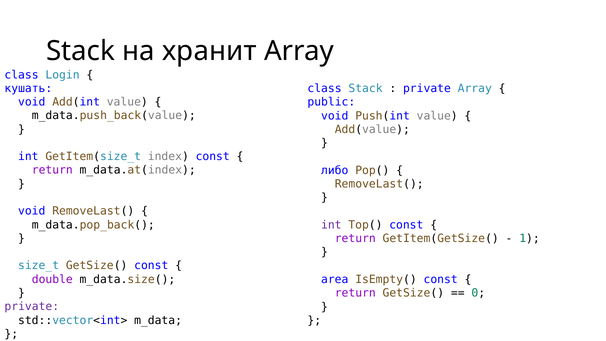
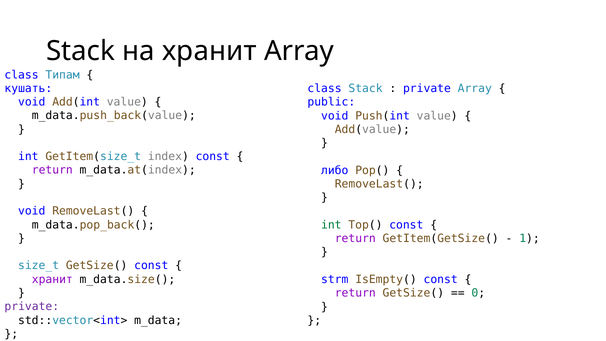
Login: Login -> Типам
int at (331, 225) colour: purple -> green
double at (52, 279): double -> хранит
area: area -> strm
